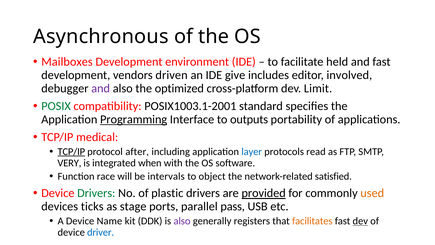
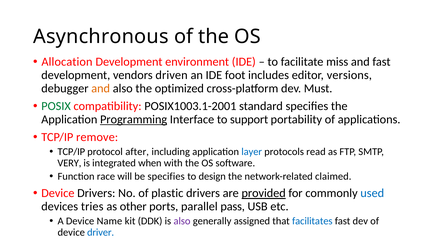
Mailboxes: Mailboxes -> Allocation
held: held -> miss
give: give -> foot
involved: involved -> versions
and at (101, 88) colour: purple -> orange
Limit: Limit -> Must
outputs: outputs -> support
medical: medical -> remove
TCP/IP at (71, 151) underline: present -> none
be intervals: intervals -> specifies
object: object -> design
satisfied: satisfied -> claimed
Drivers at (96, 193) colour: green -> black
used colour: orange -> blue
ticks: ticks -> tries
stage: stage -> other
registers: registers -> assigned
facilitates colour: orange -> blue
dev at (360, 221) underline: present -> none
